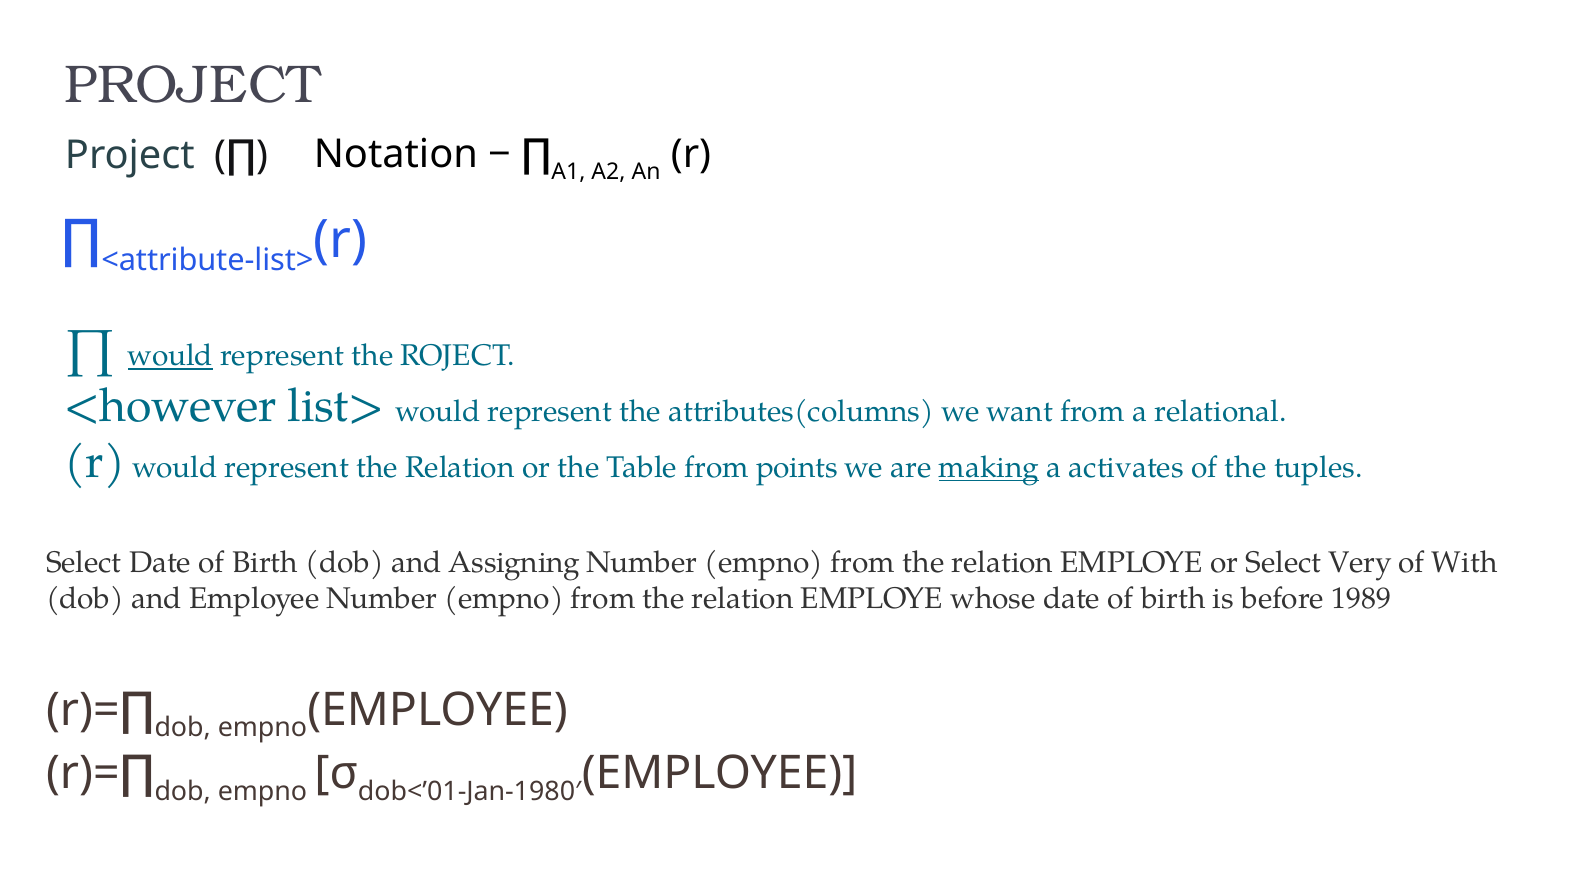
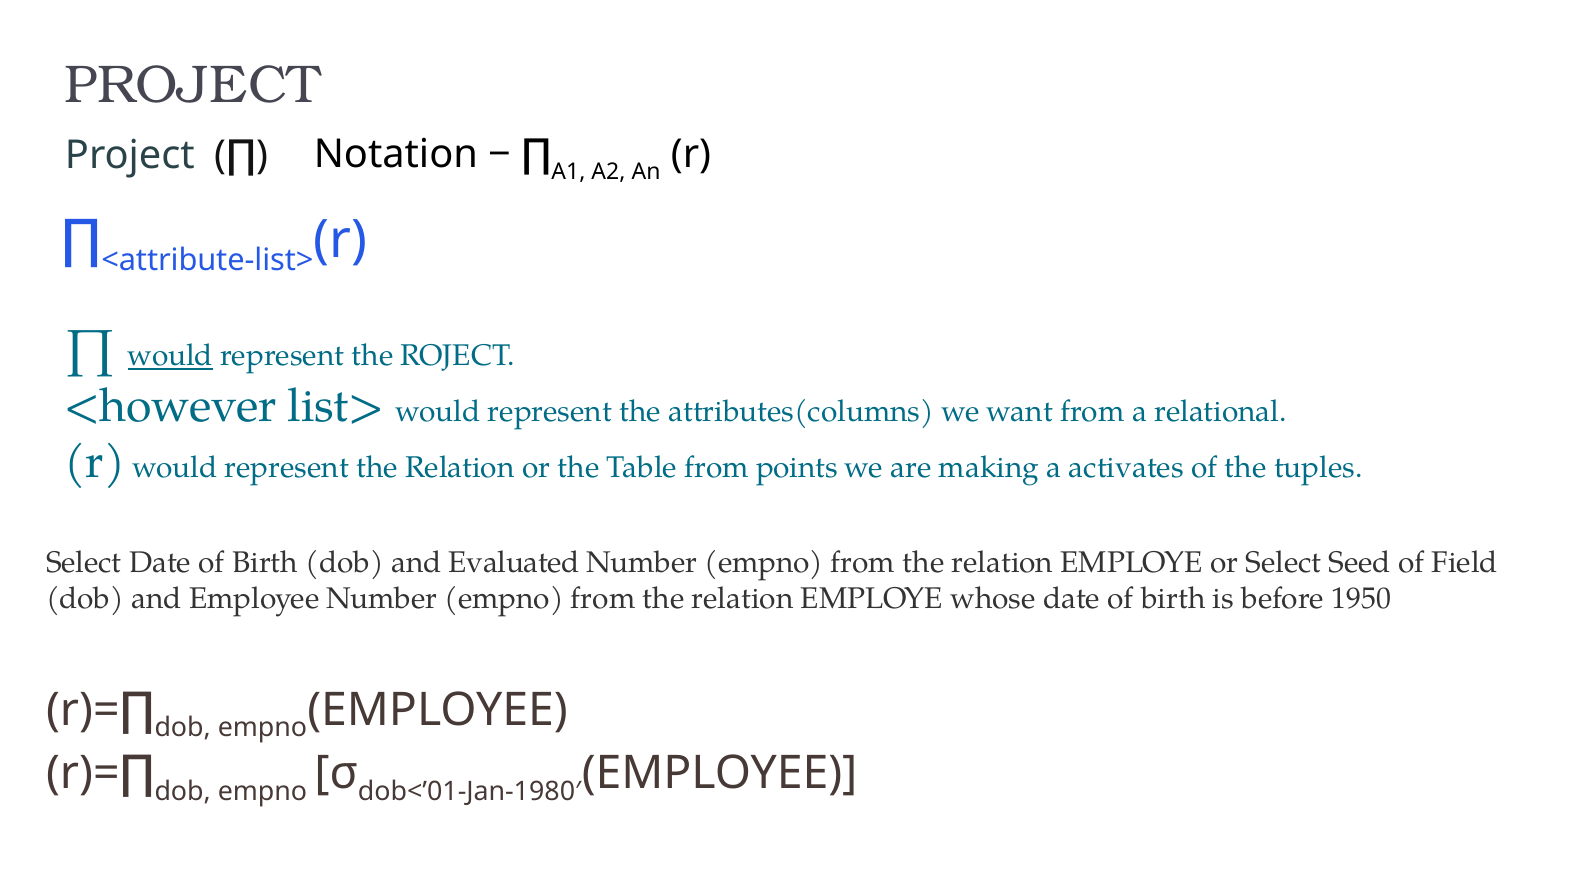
making underline: present -> none
Assigning: Assigning -> Evaluated
Very: Very -> Seed
With: With -> Field
1989: 1989 -> 1950
